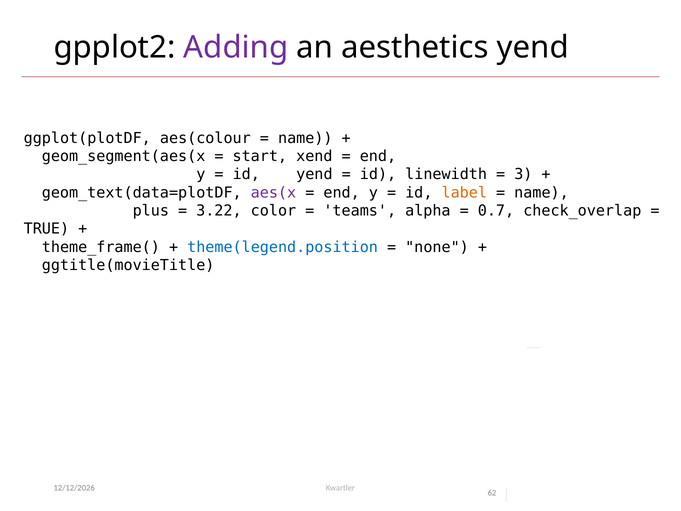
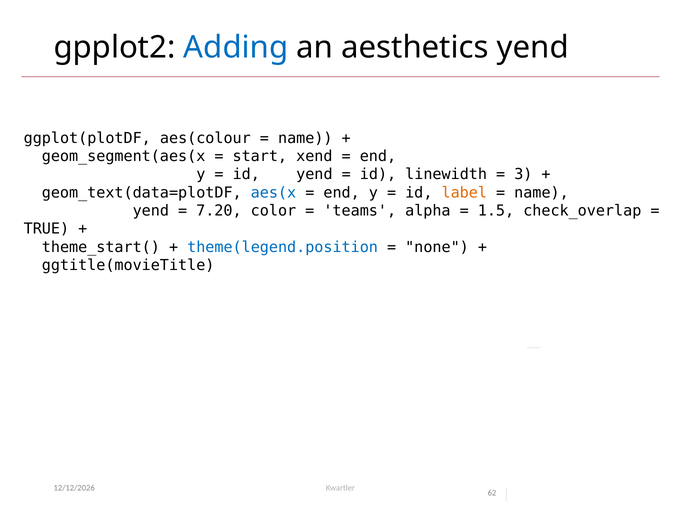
Adding colour: purple -> blue
aes(x colour: purple -> blue
plus at (151, 211): plus -> yend
3.22: 3.22 -> 7.20
0.7: 0.7 -> 1.5
theme_frame(: theme_frame( -> theme_start(
